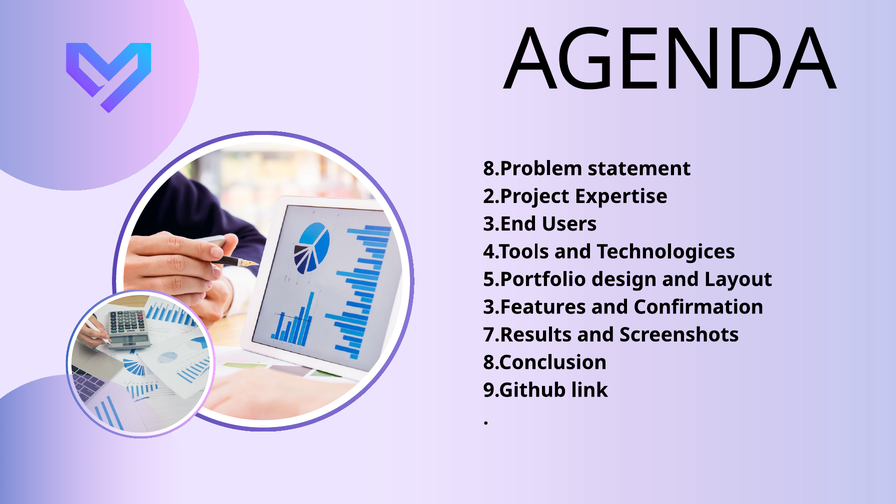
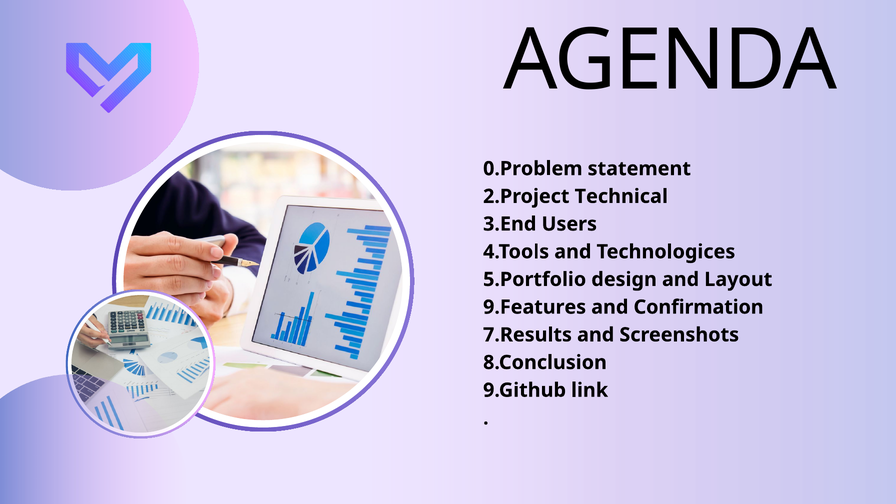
8.Problem: 8.Problem -> 0.Problem
Expertise: Expertise -> Technical
3.Features: 3.Features -> 9.Features
